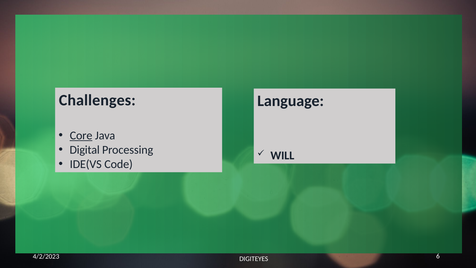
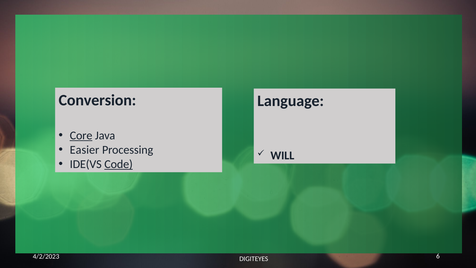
Challenges: Challenges -> Conversion
Digital: Digital -> Easier
Code underline: none -> present
